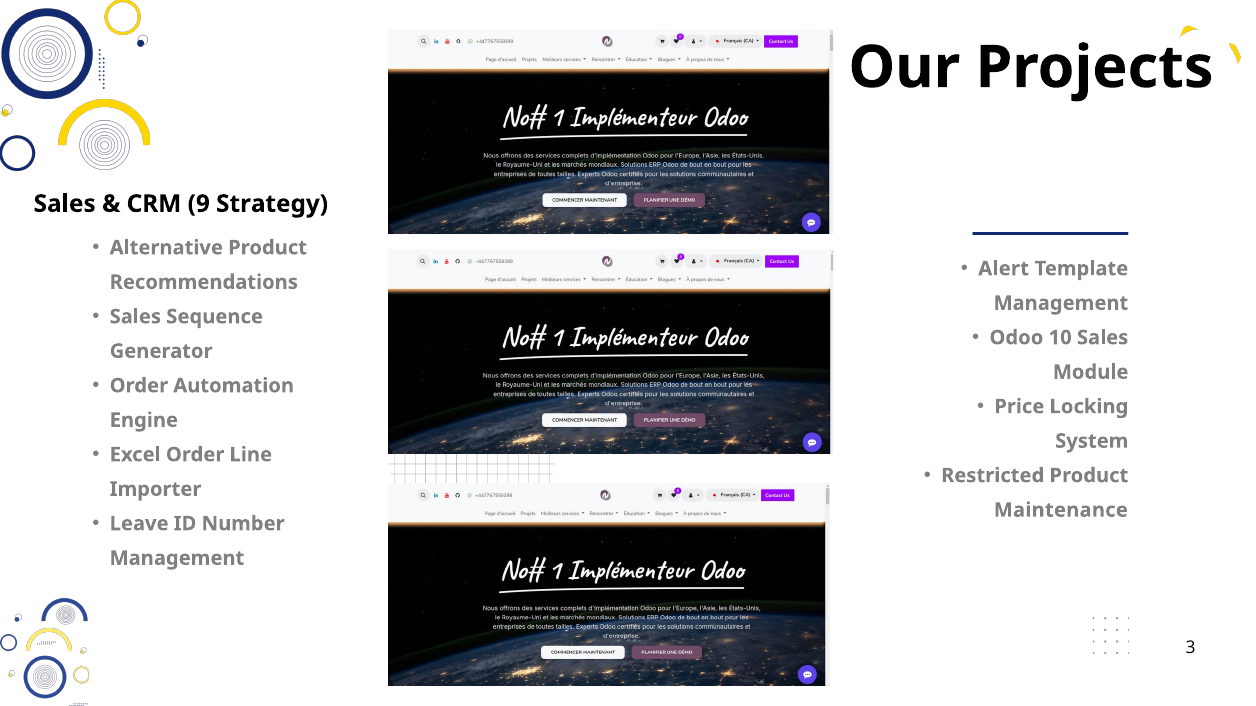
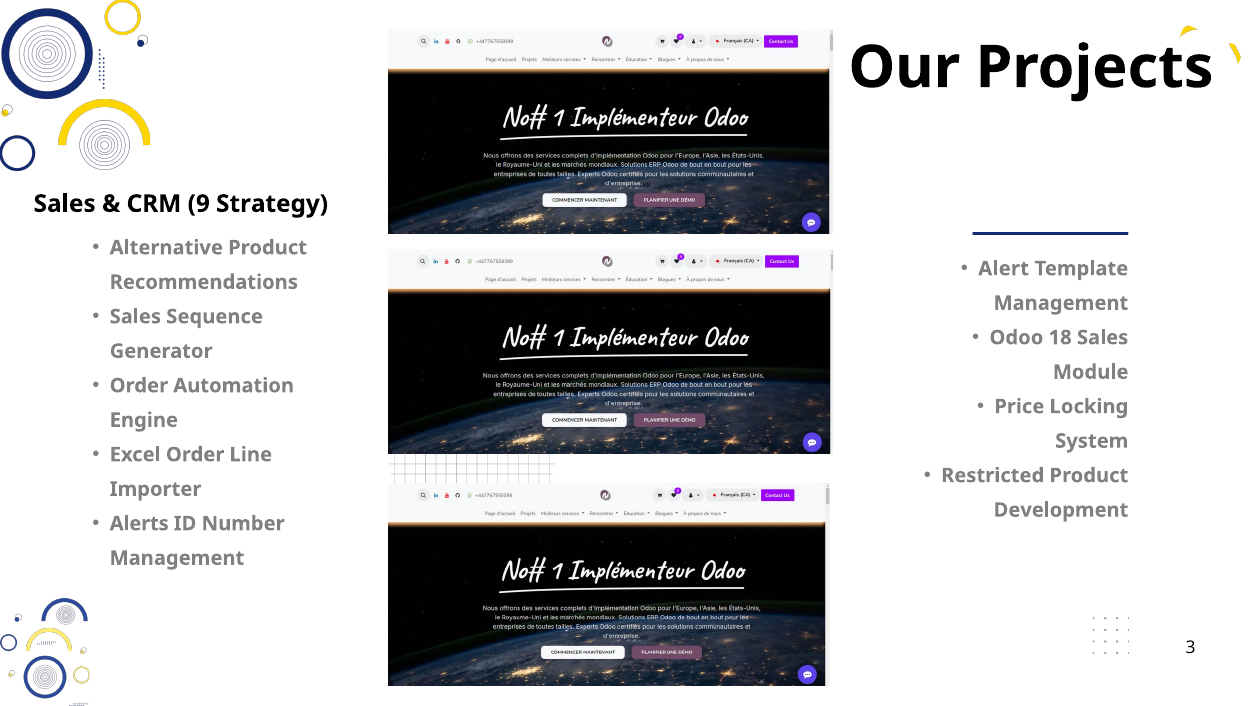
10: 10 -> 18
Maintenance: Maintenance -> Development
Leave: Leave -> Alerts
